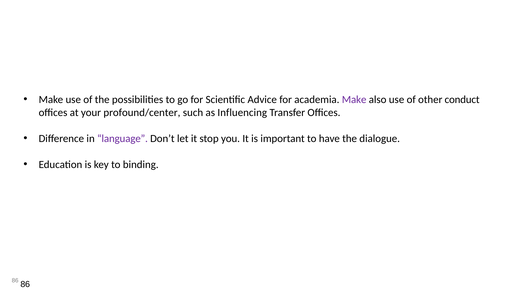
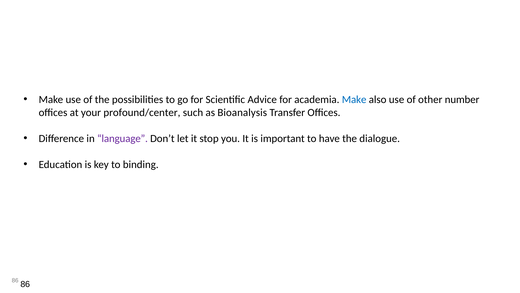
Make at (354, 99) colour: purple -> blue
conduct: conduct -> number
Influencing: Influencing -> Bioanalysis
